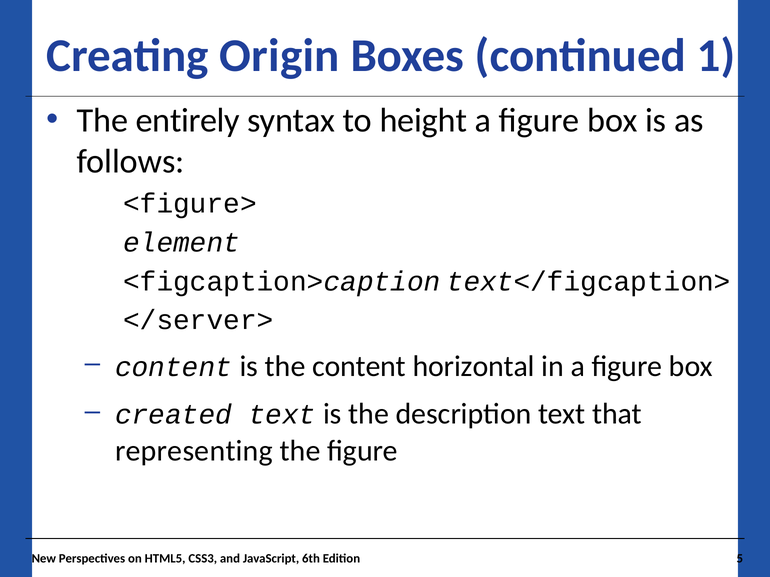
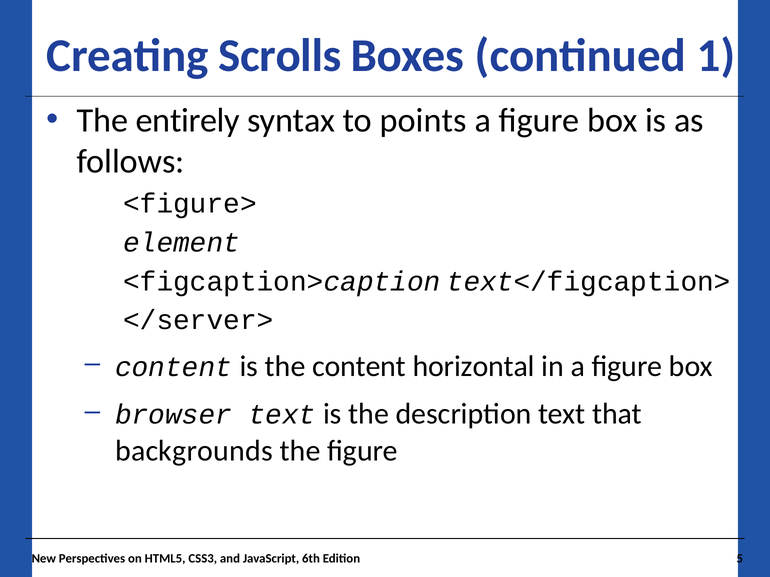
Origin: Origin -> Scrolls
height: height -> points
created: created -> browser
representing: representing -> backgrounds
